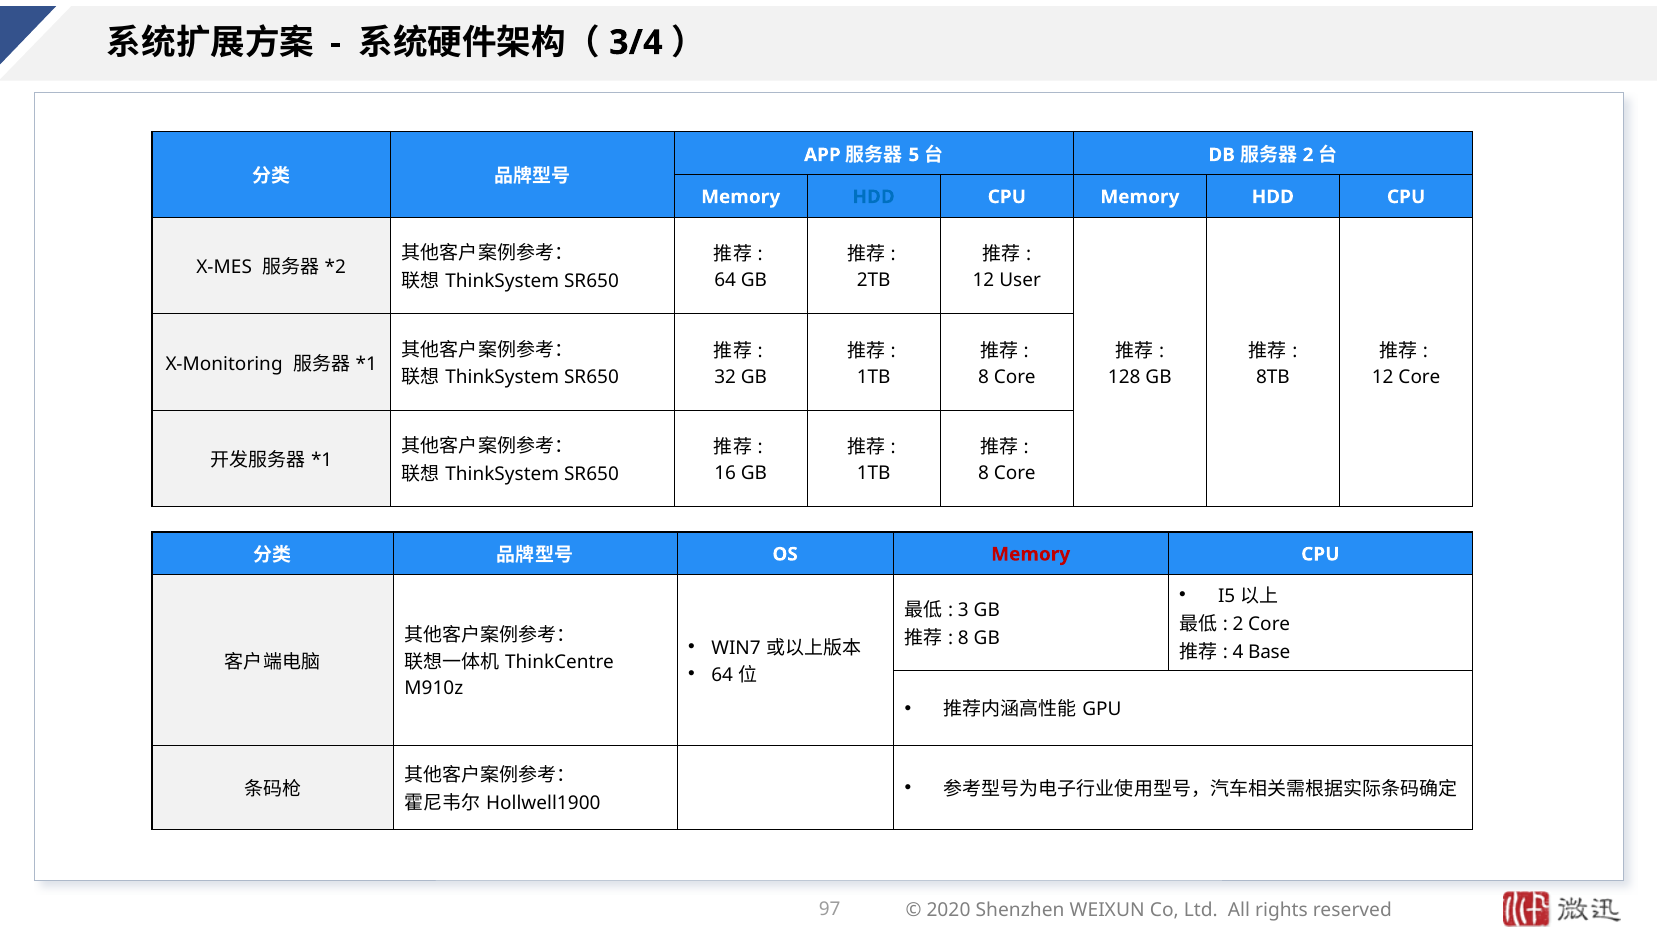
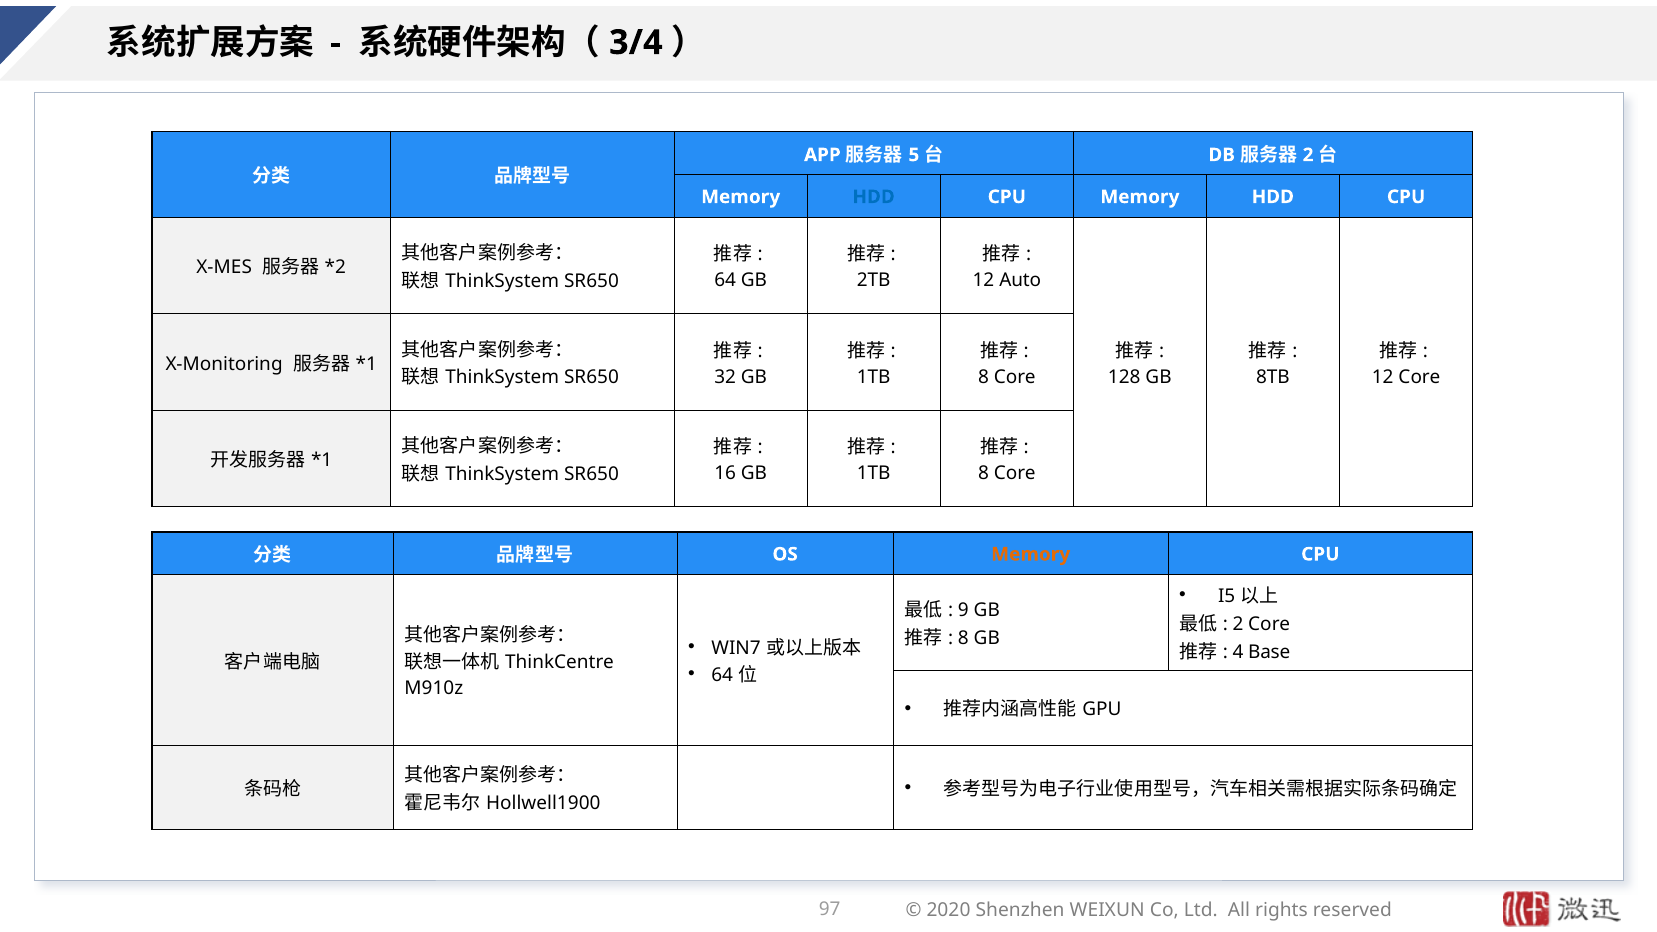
User: User -> Auto
Memory at (1031, 554) colour: red -> orange
3: 3 -> 9
